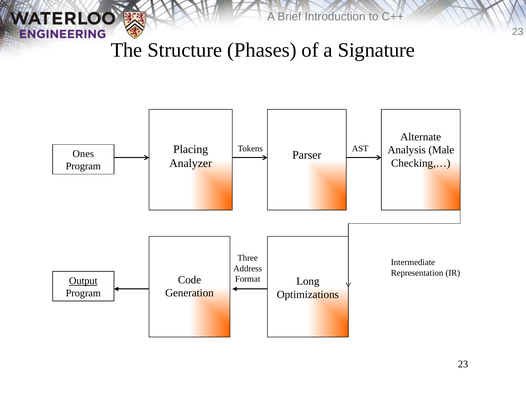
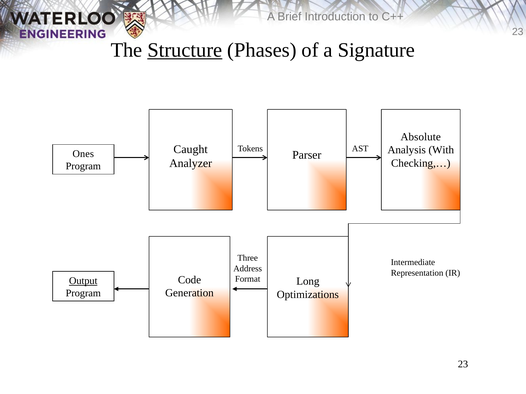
Structure underline: none -> present
Alternate: Alternate -> Absolute
Placing: Placing -> Caught
Male: Male -> With
